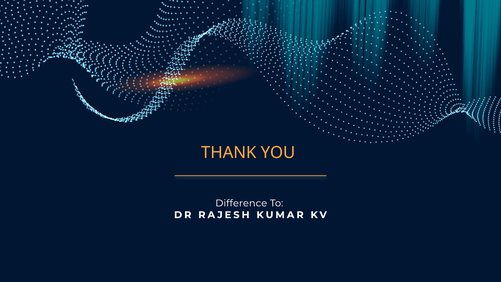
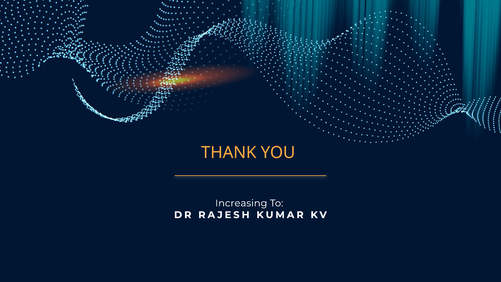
Difference: Difference -> Increasing
